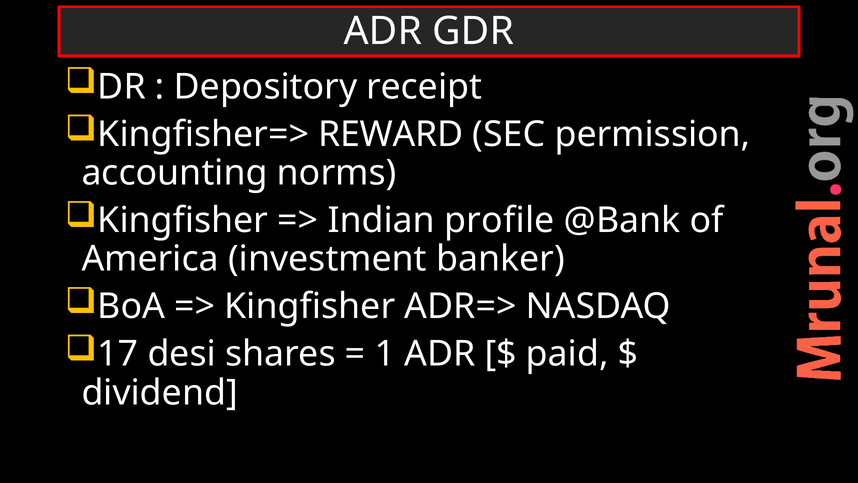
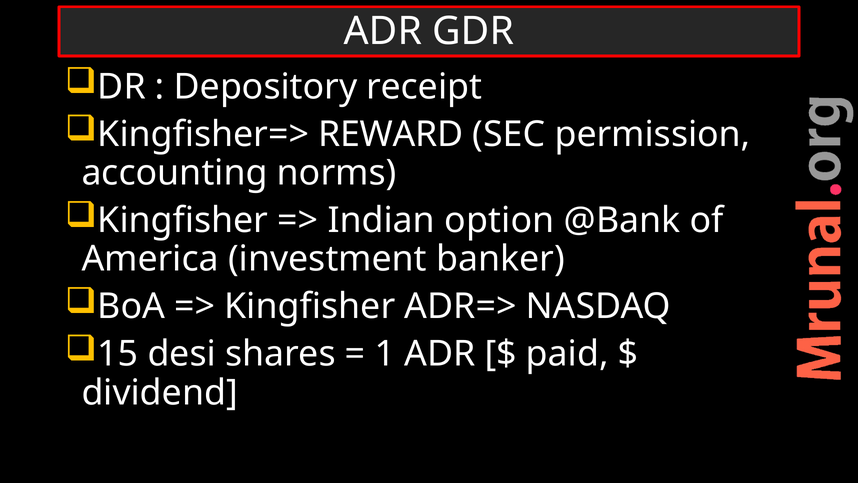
profile: profile -> option
17: 17 -> 15
